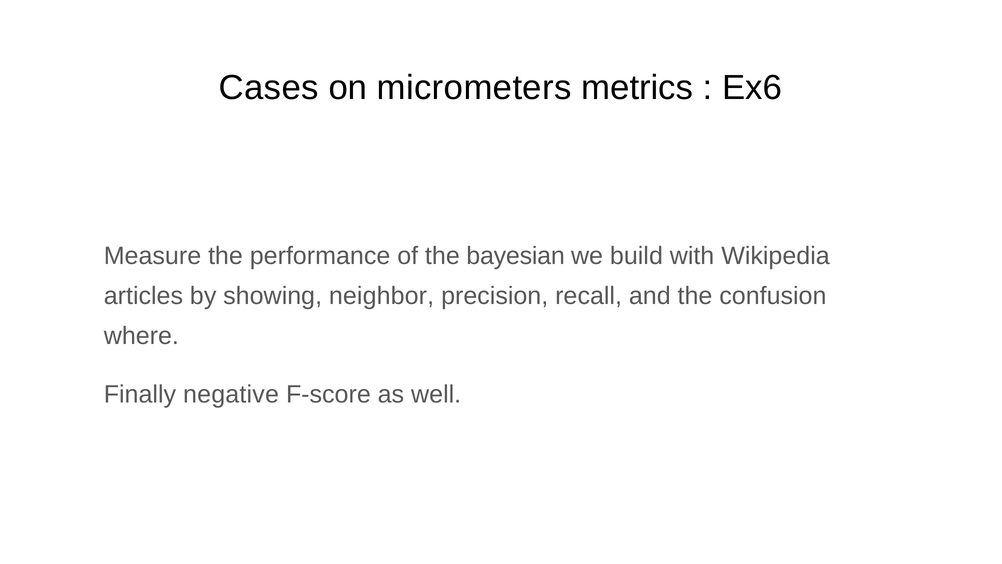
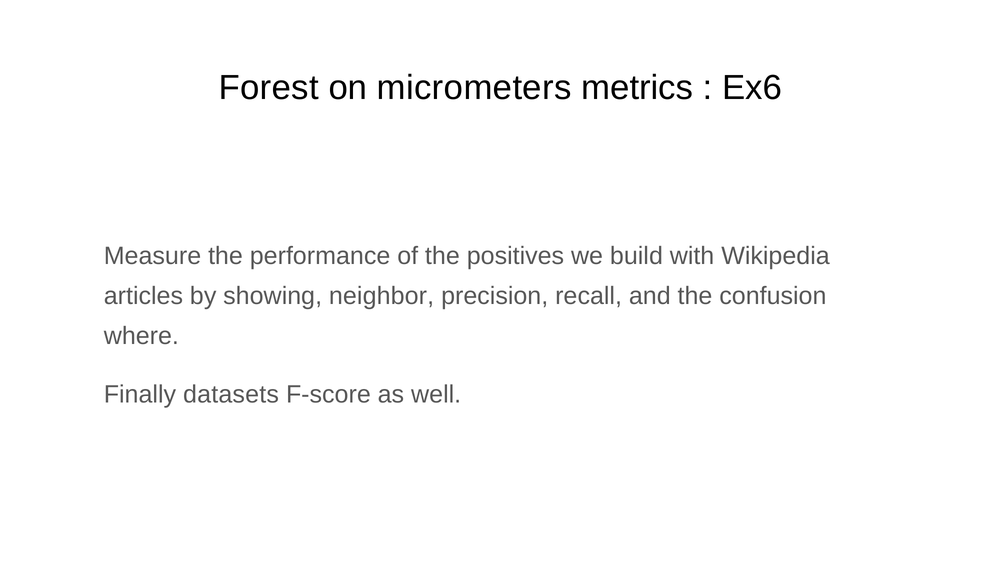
Cases: Cases -> Forest
bayesian: bayesian -> positives
negative: negative -> datasets
